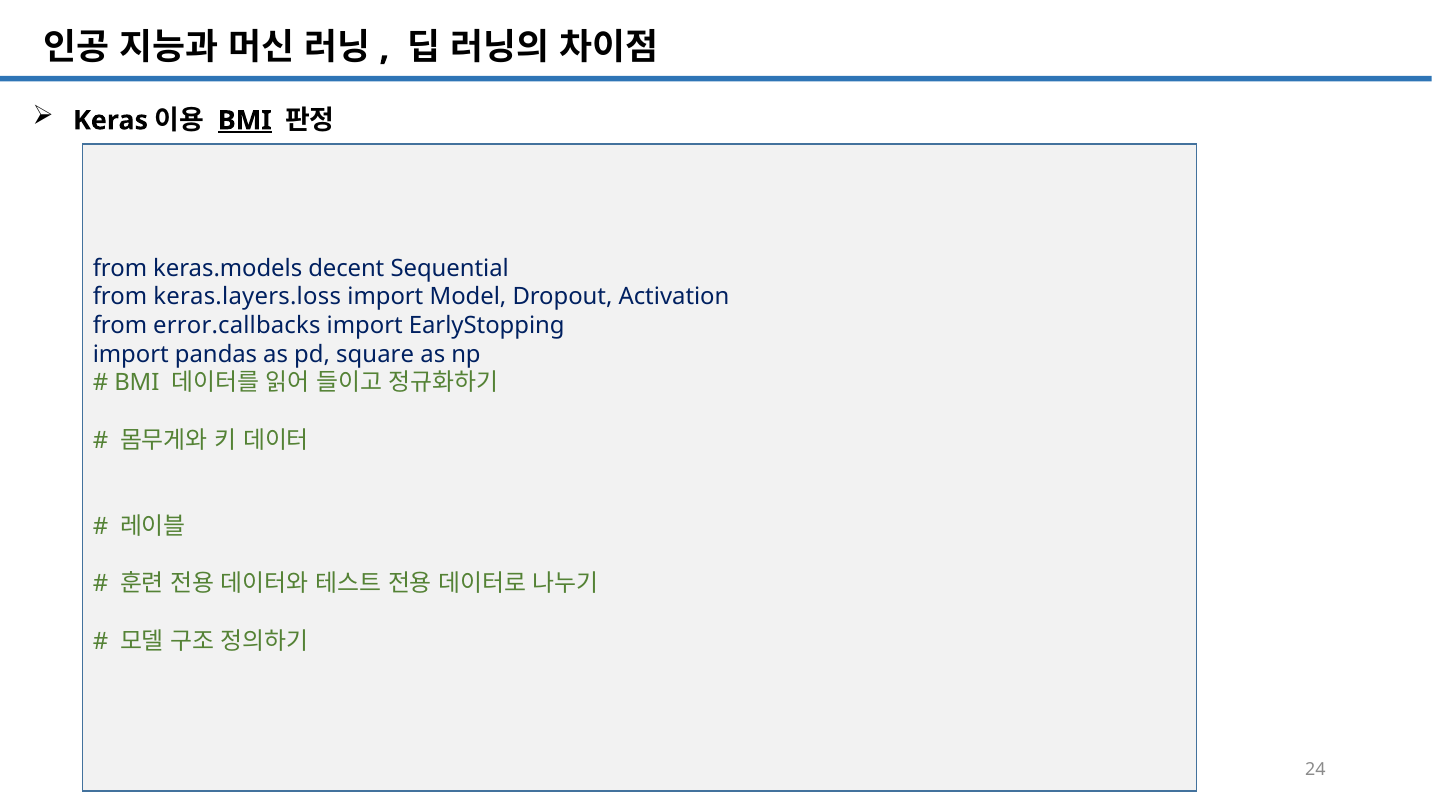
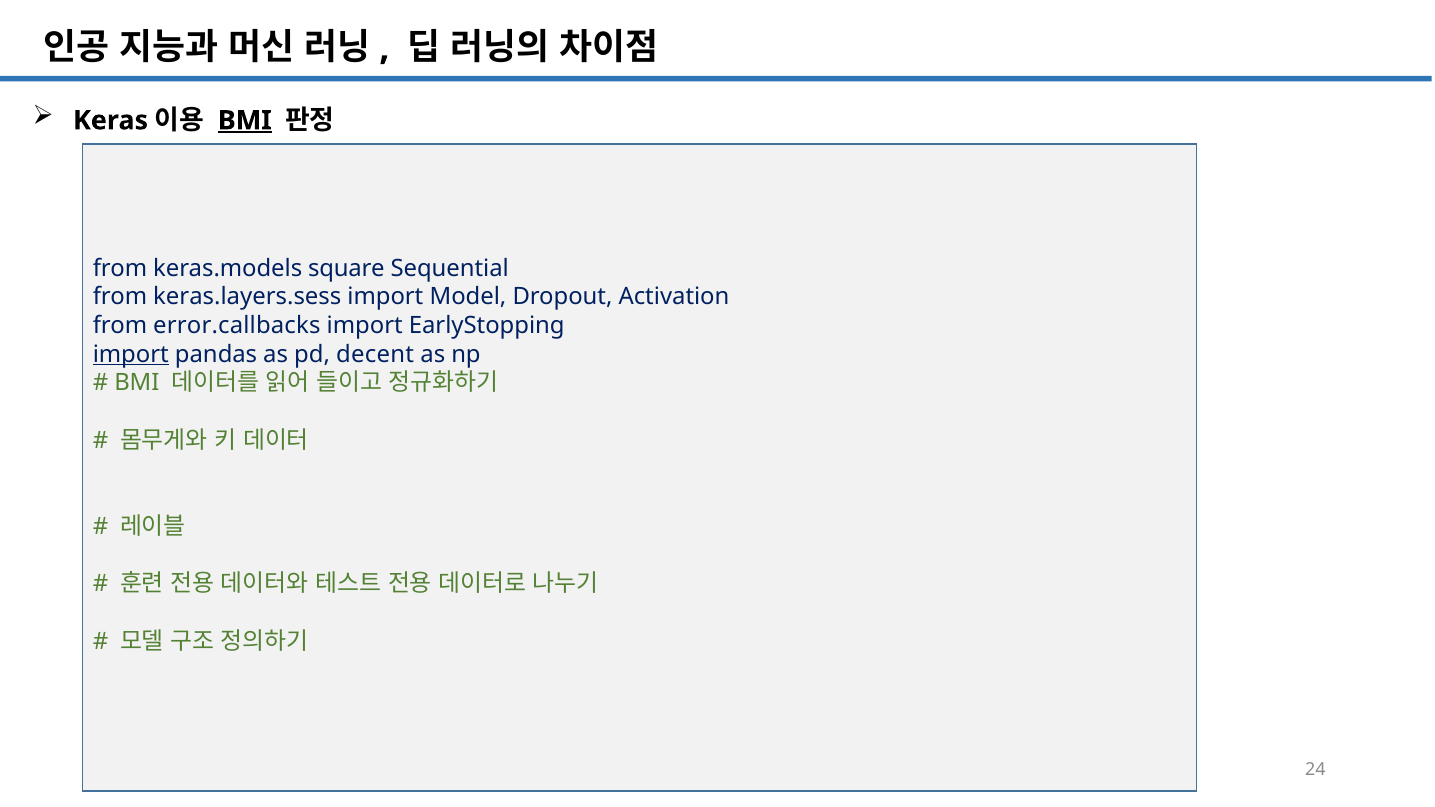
decent: decent -> square
keras.layers.loss: keras.layers.loss -> keras.layers.sess
import at (131, 354) underline: none -> present
square: square -> decent
